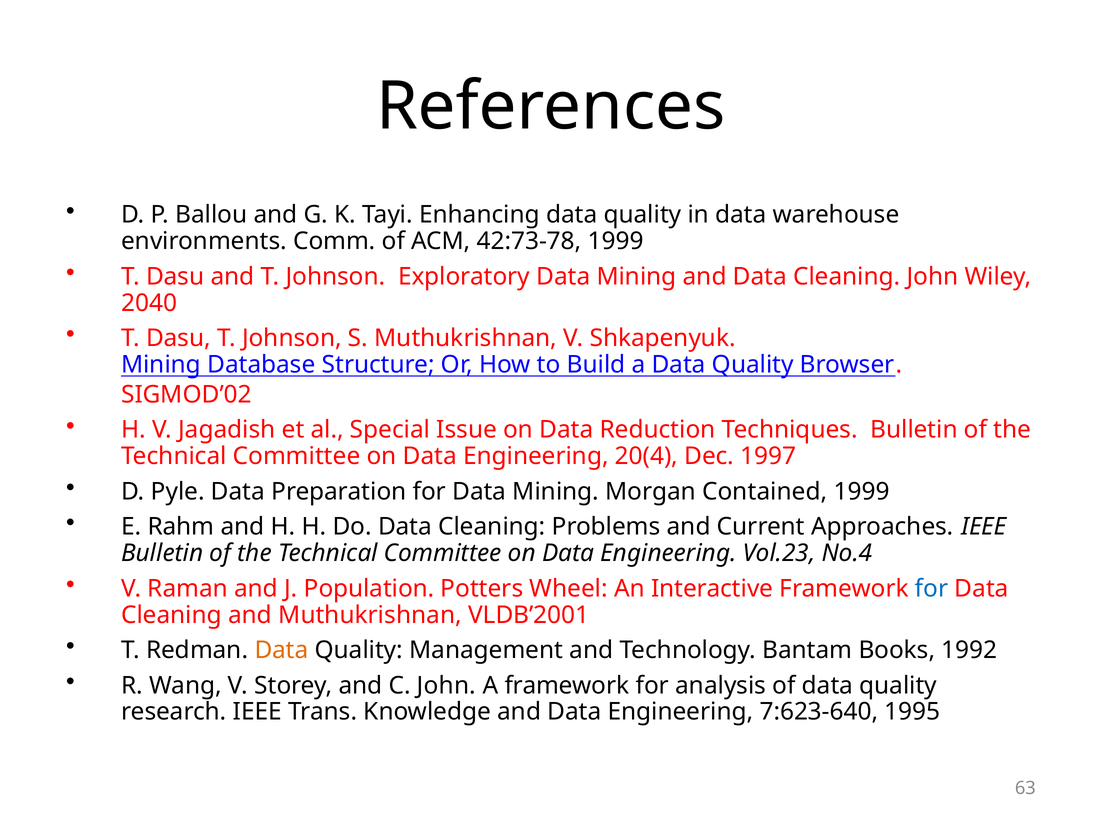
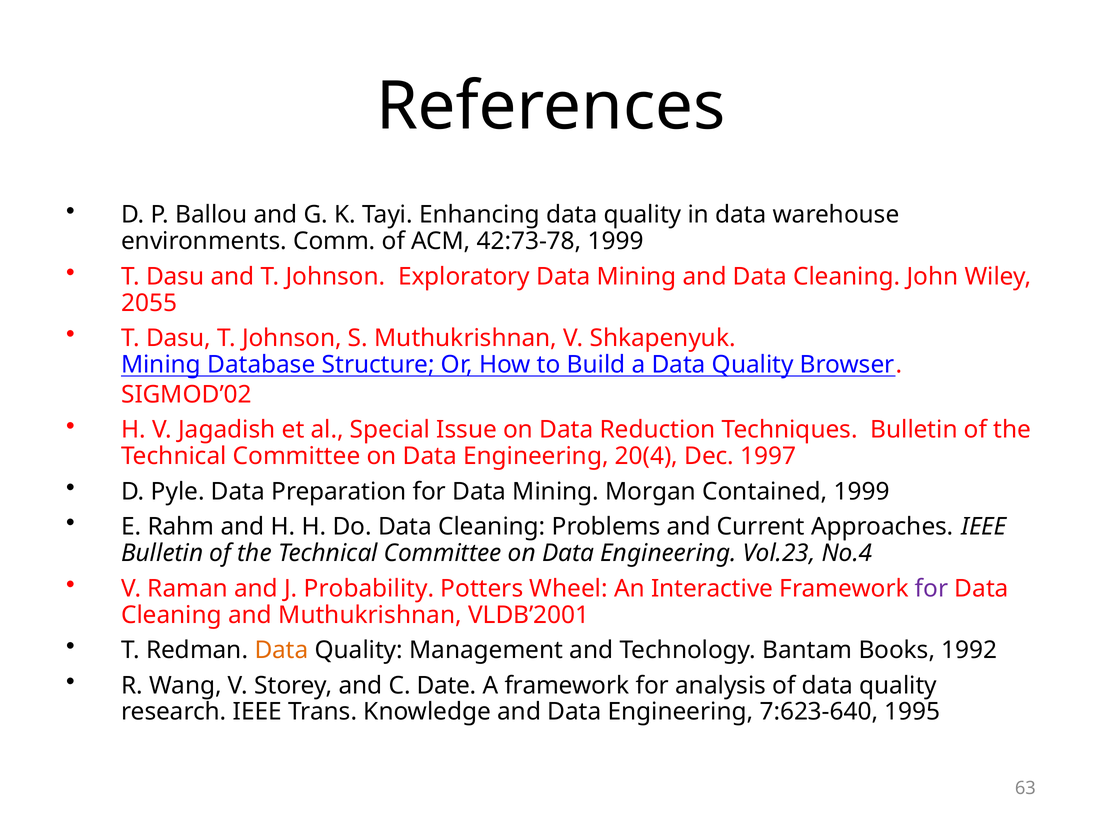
2040: 2040 -> 2055
Population: Population -> Probability
for at (932, 588) colour: blue -> purple
C John: John -> Date
